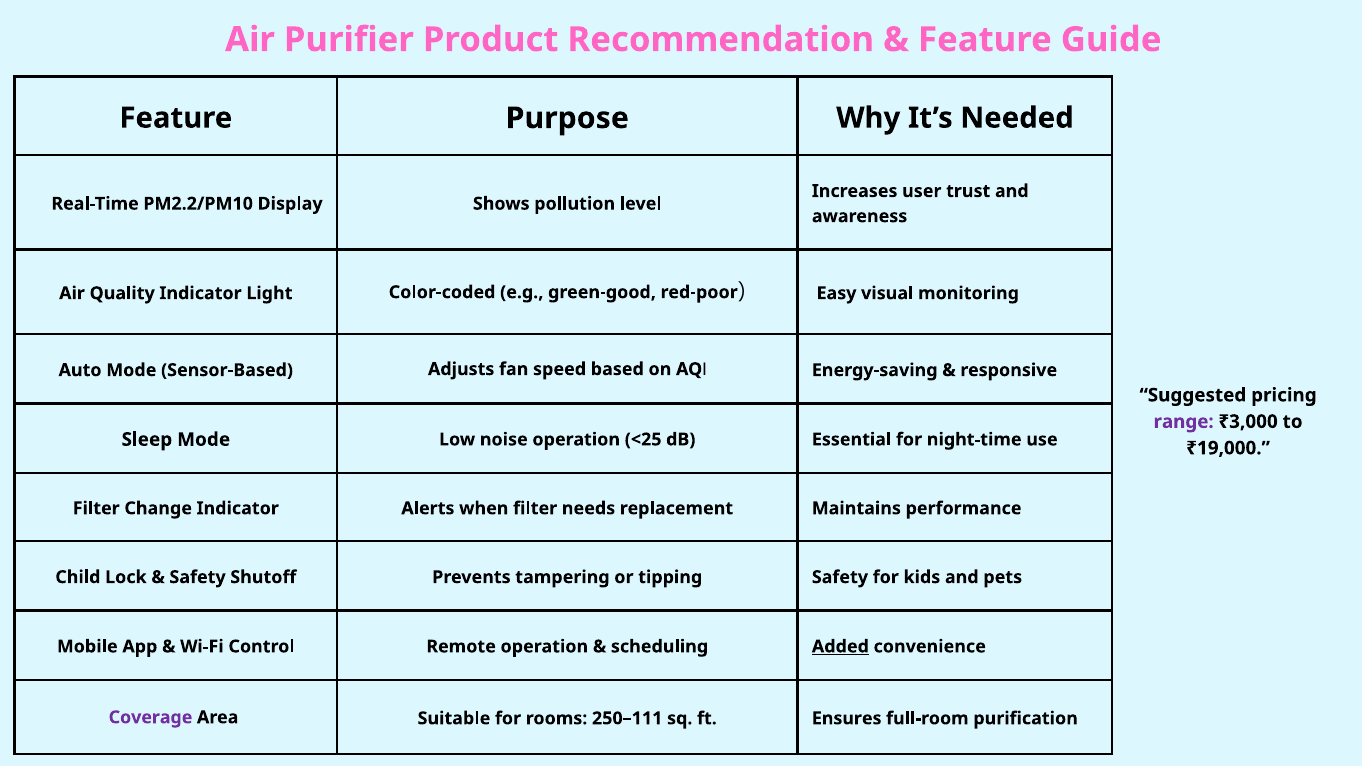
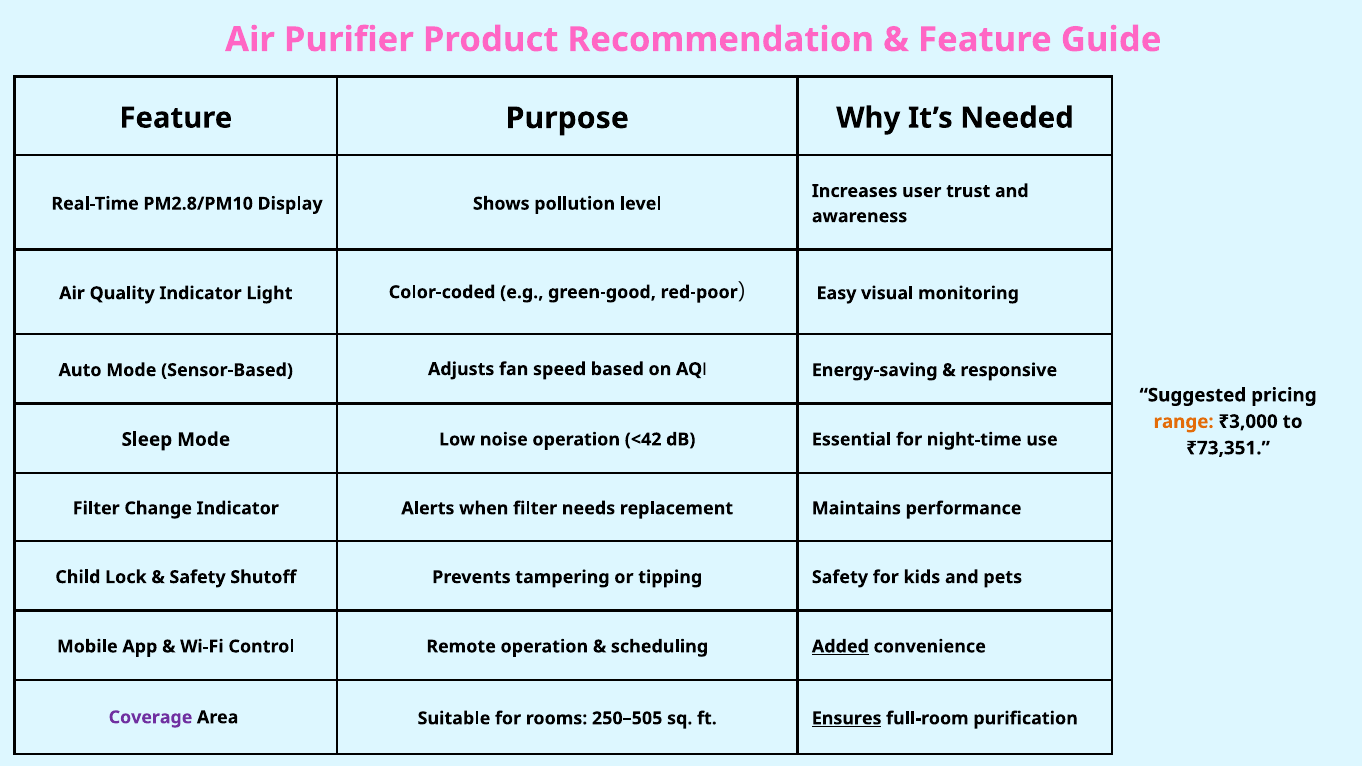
PM2.2/PM10: PM2.2/PM10 -> PM2.8/PM10
range colour: purple -> orange
<25: <25 -> <42
₹19,000: ₹19,000 -> ₹73,351
250–111: 250–111 -> 250–505
Ensures underline: none -> present
